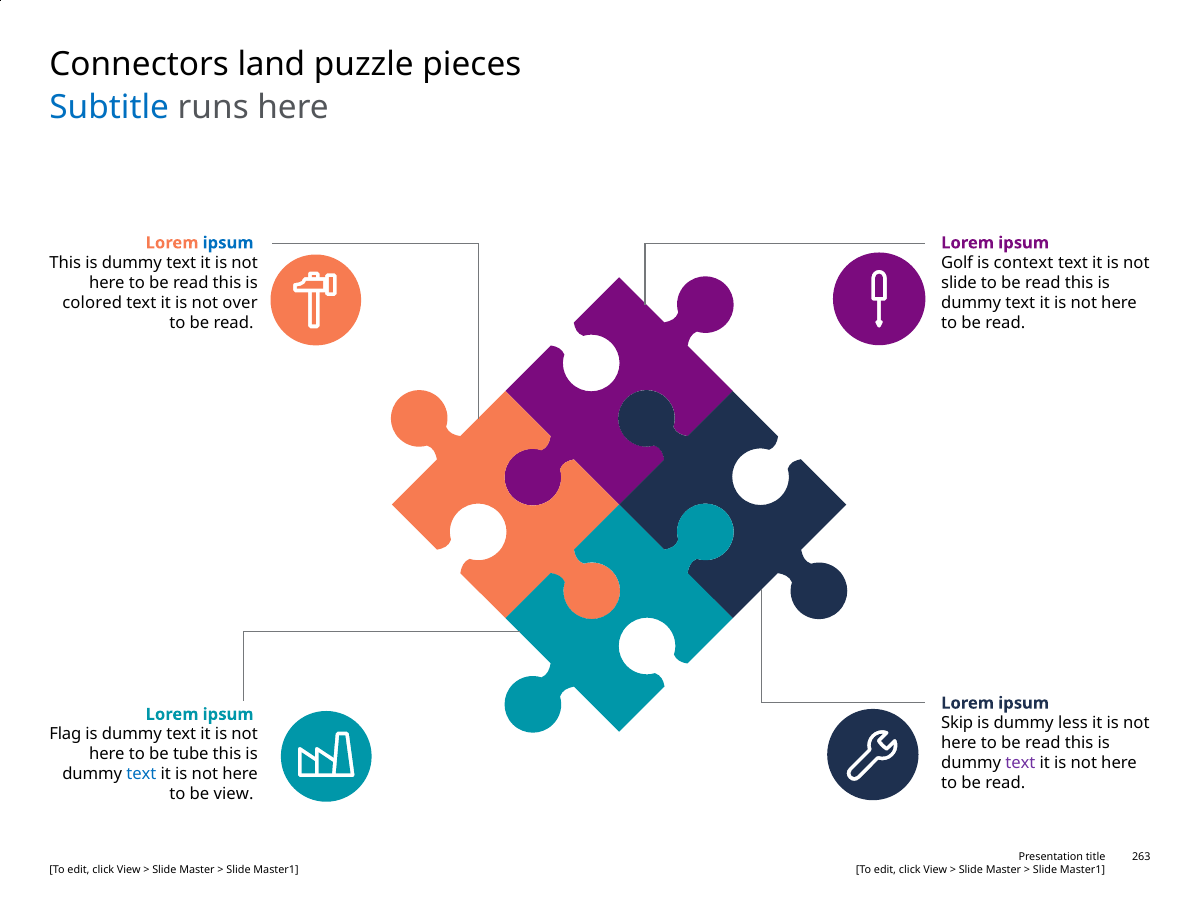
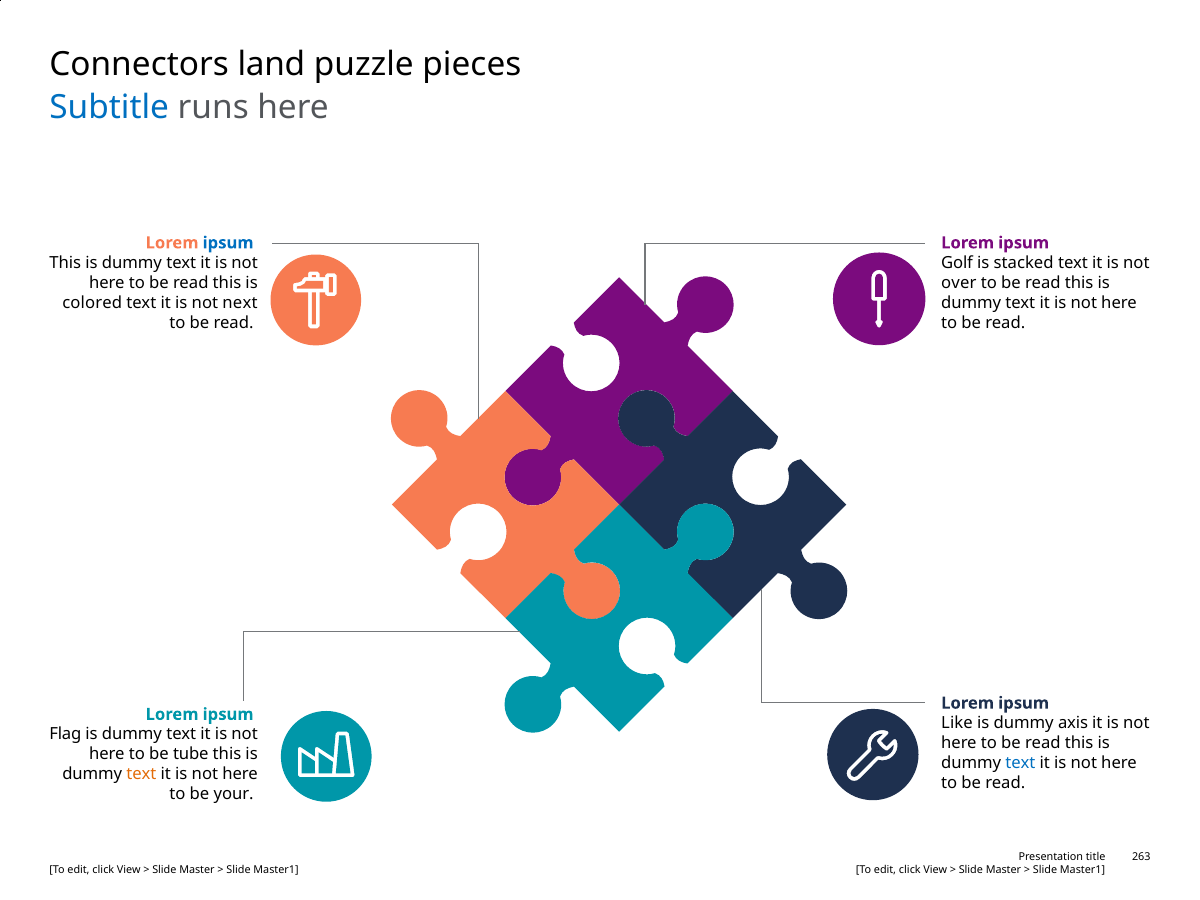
context: context -> stacked
slide at (959, 283): slide -> over
over: over -> next
Skip: Skip -> Like
less: less -> axis
text at (1020, 763) colour: purple -> blue
text at (141, 774) colour: blue -> orange
be view: view -> your
